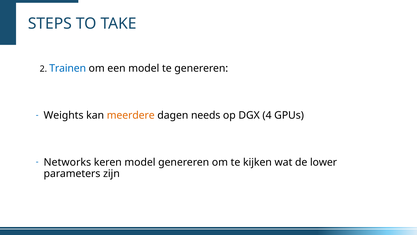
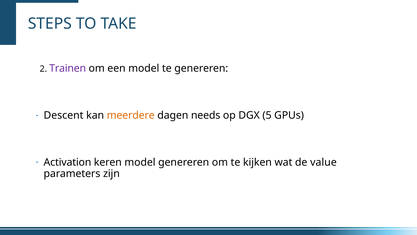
Trainen colour: blue -> purple
Weights: Weights -> Descent
4: 4 -> 5
Networks: Networks -> Activation
lower: lower -> value
